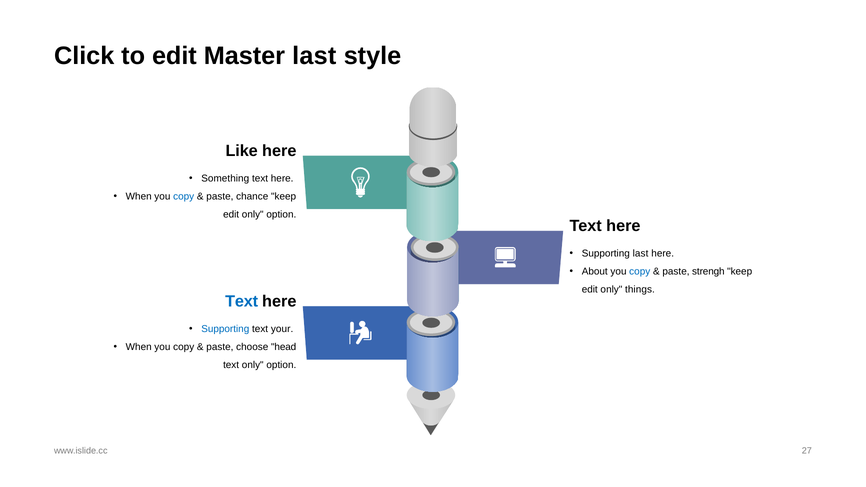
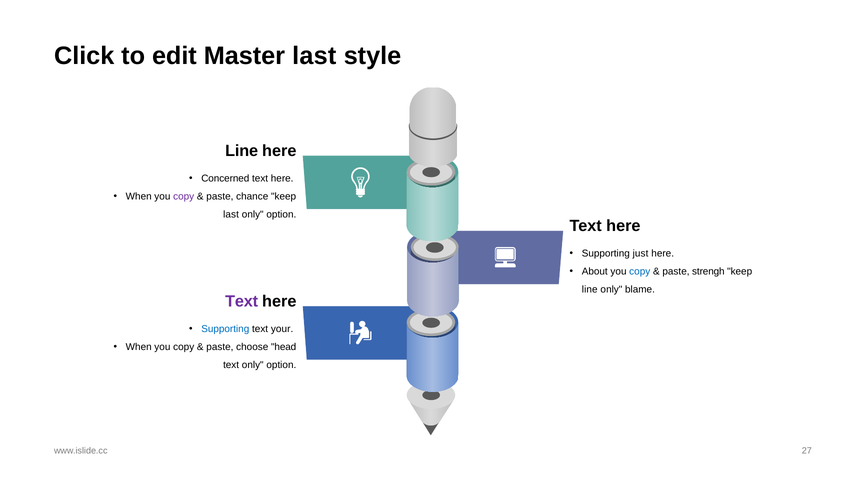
Like at (242, 151): Like -> Line
Something: Something -> Concerned
copy at (184, 197) colour: blue -> purple
edit at (231, 214): edit -> last
Supporting last: last -> just
edit at (590, 290): edit -> line
things: things -> blame
Text at (242, 301) colour: blue -> purple
